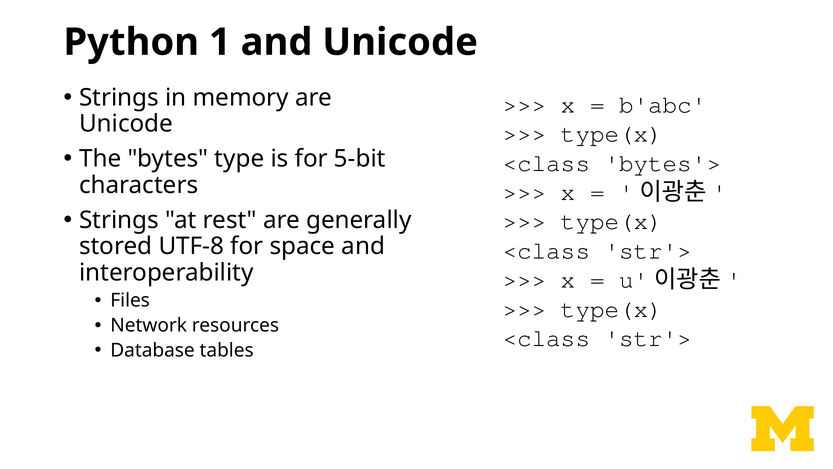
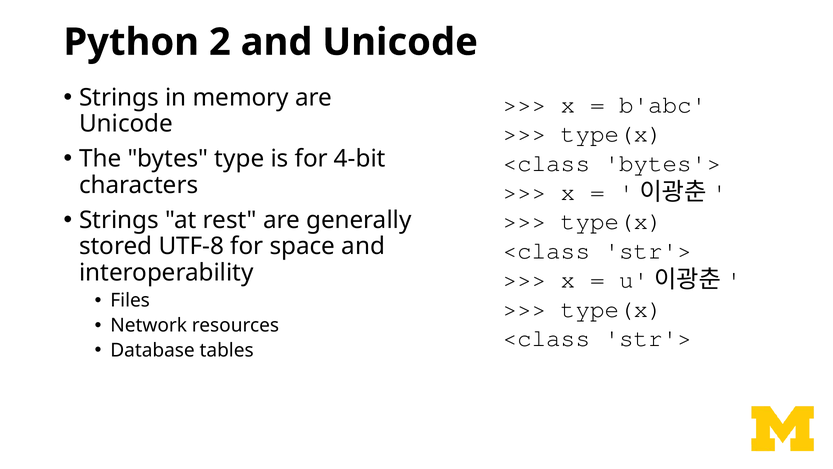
1: 1 -> 2
5-bit: 5-bit -> 4-bit
